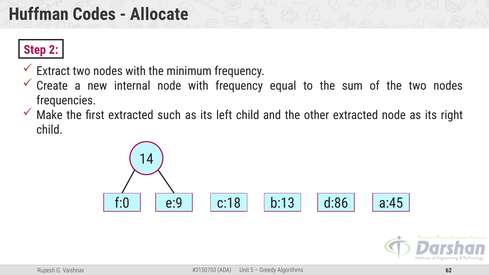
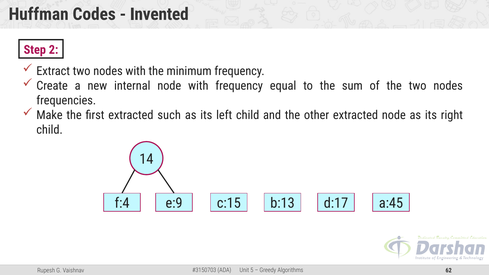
Allocate: Allocate -> Invented
f:0: f:0 -> f:4
c:18: c:18 -> c:15
d:86: d:86 -> d:17
